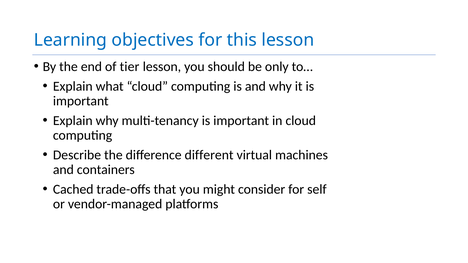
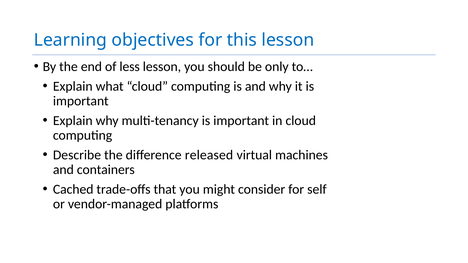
tier: tier -> less
different: different -> released
